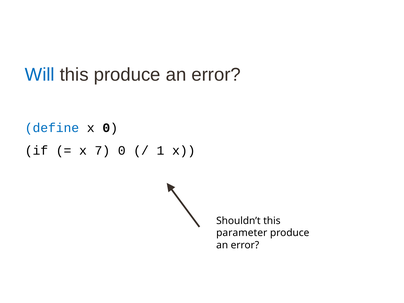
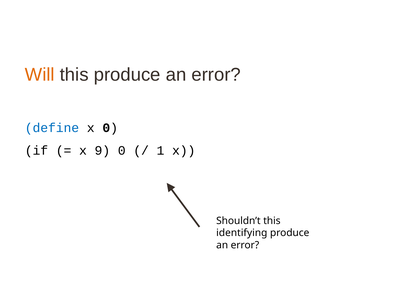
Will colour: blue -> orange
7: 7 -> 9
parameter: parameter -> identifying
